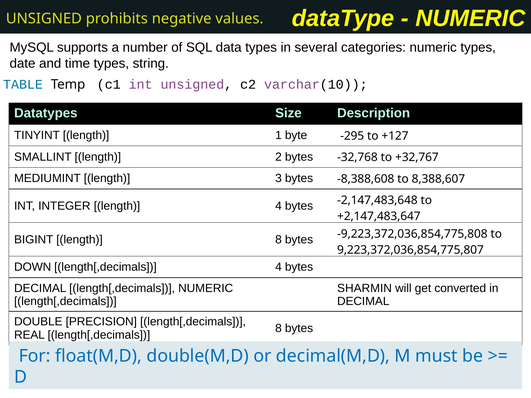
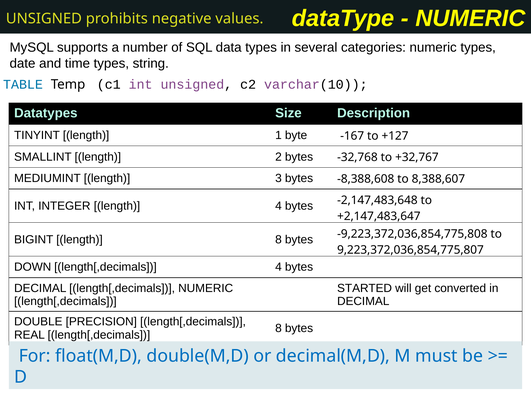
-295: -295 -> -167
SHARMIN: SHARMIN -> STARTED
